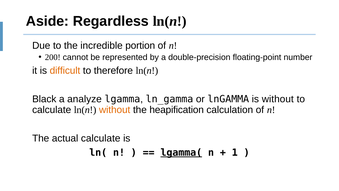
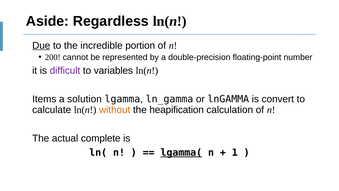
Due underline: none -> present
difficult colour: orange -> purple
therefore: therefore -> variables
Black: Black -> Items
analyze: analyze -> solution
is without: without -> convert
actual calculate: calculate -> complete
